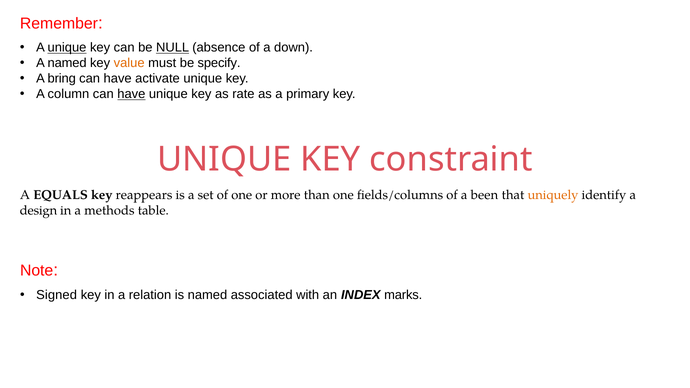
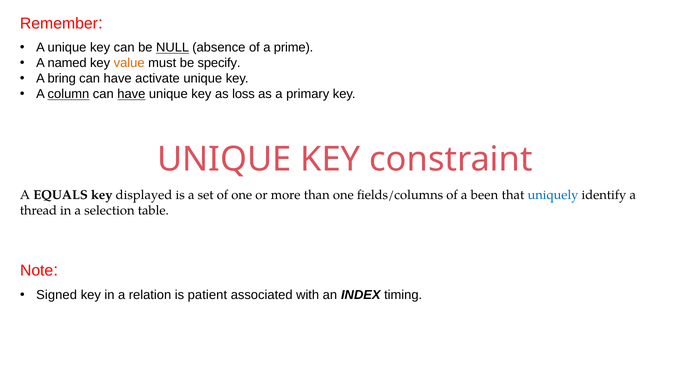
unique at (67, 48) underline: present -> none
down: down -> prime
column underline: none -> present
rate: rate -> loss
reappears: reappears -> displayed
uniquely colour: orange -> blue
design: design -> thread
methods: methods -> selection
is named: named -> patient
marks: marks -> timing
